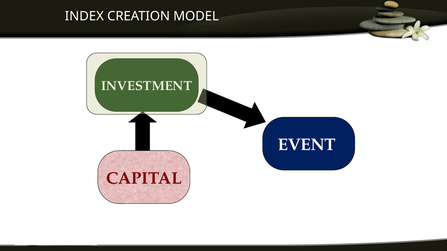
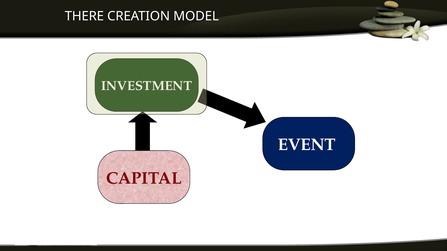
INDEX: INDEX -> THERE
